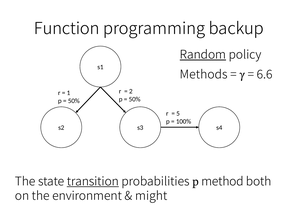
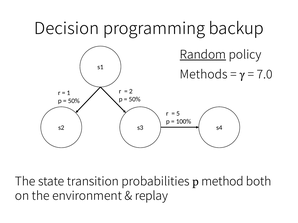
Function: Function -> Decision
6.6: 6.6 -> 7.0
transition underline: present -> none
might: might -> replay
